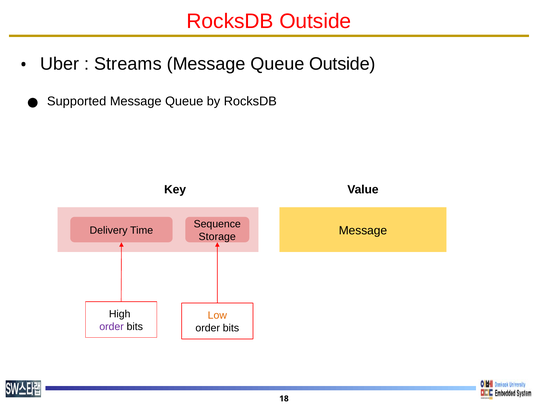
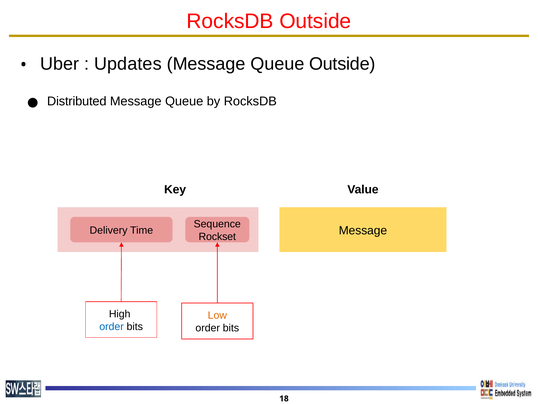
Streams: Streams -> Updates
Supported: Supported -> Distributed
Storage: Storage -> Rockset
order at (112, 326) colour: purple -> blue
